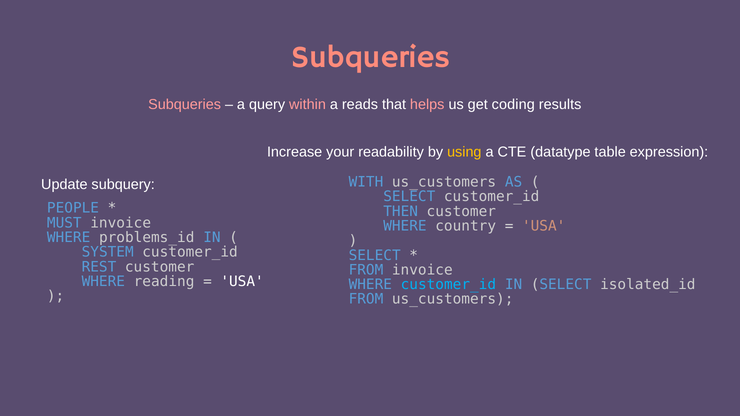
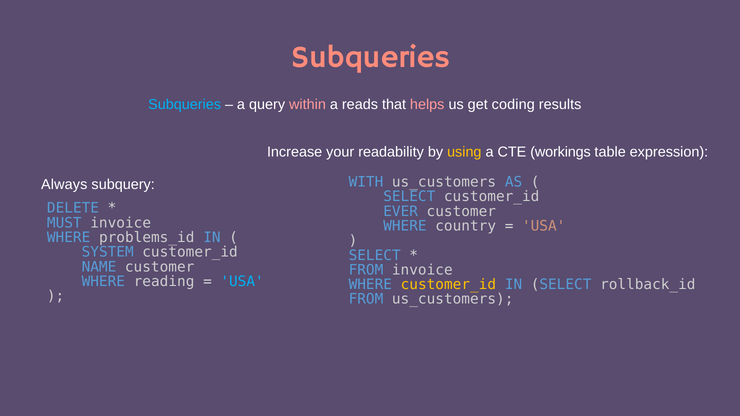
Subqueries at (185, 105) colour: pink -> light blue
datatype: datatype -> workings
Update: Update -> Always
PEOPLE: PEOPLE -> DELETE
THEN: THEN -> EVER
REST: REST -> NAME
USA at (242, 282) colour: white -> light blue
customer_id at (448, 285) colour: light blue -> yellow
isolated_id: isolated_id -> rollback_id
